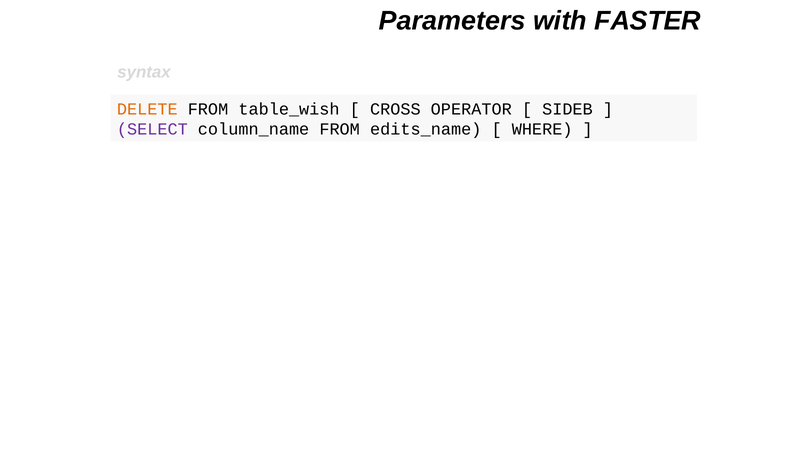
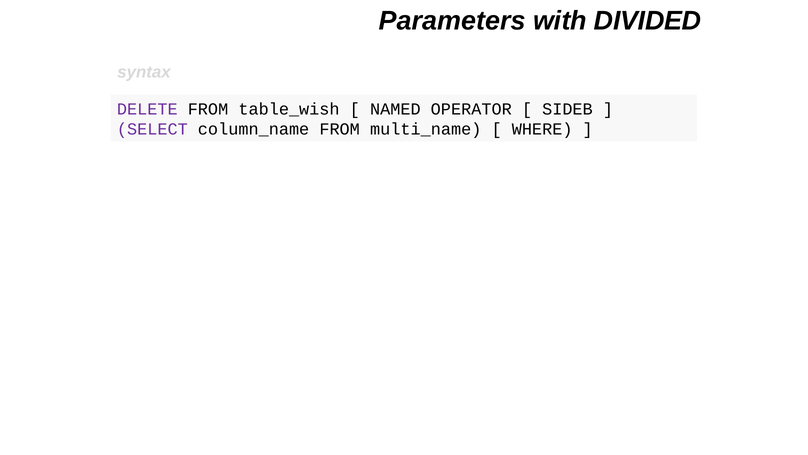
FASTER: FASTER -> DIVIDED
DELETE colour: orange -> purple
CROSS: CROSS -> NAMED
edits_name: edits_name -> multi_name
